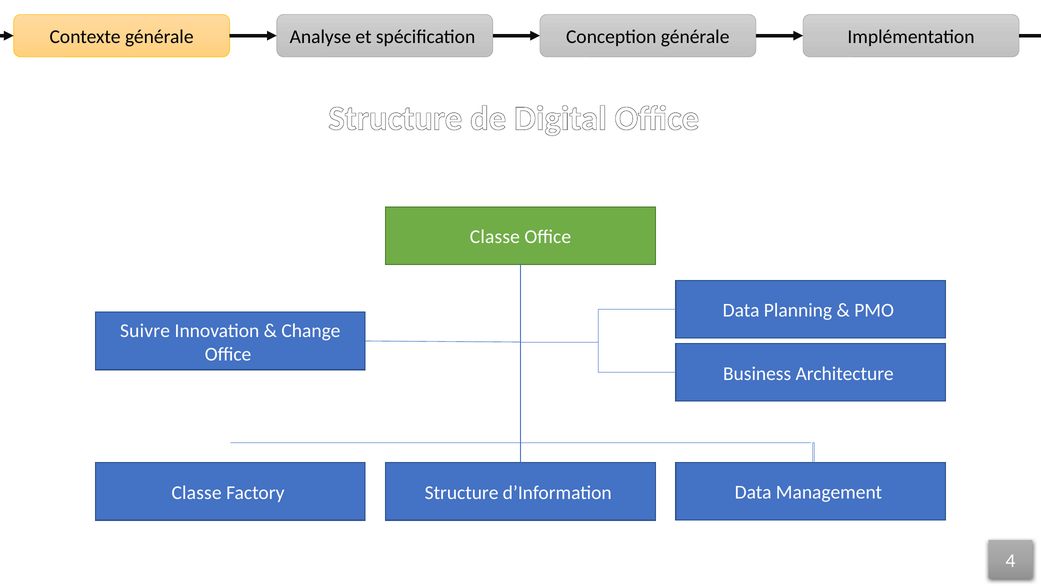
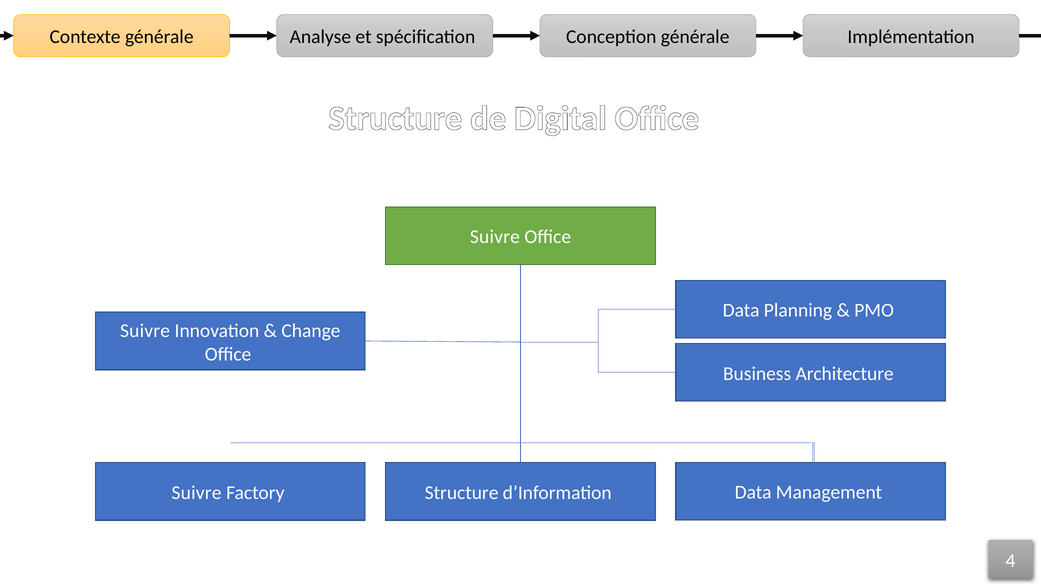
Classe at (495, 237): Classe -> Suivre
Classe at (197, 492): Classe -> Suivre
